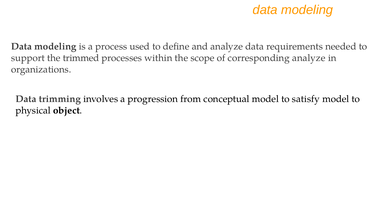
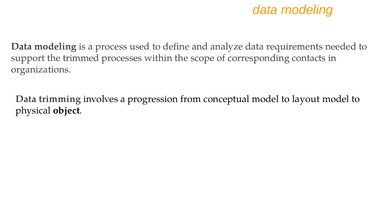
corresponding analyze: analyze -> contacts
satisfy: satisfy -> layout
